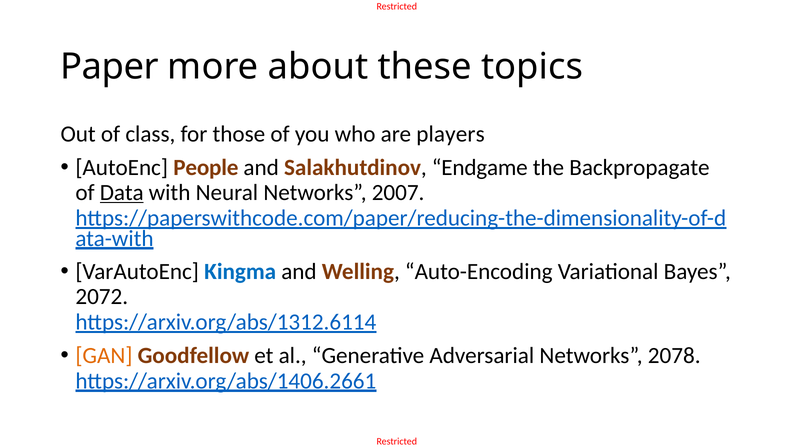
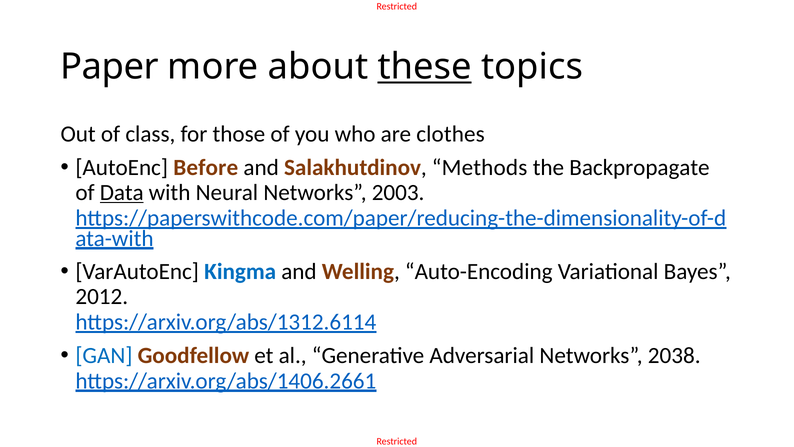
these underline: none -> present
players: players -> clothes
People: People -> Before
Endgame: Endgame -> Methods
2007: 2007 -> 2003
2072: 2072 -> 2012
GAN colour: orange -> blue
2078: 2078 -> 2038
